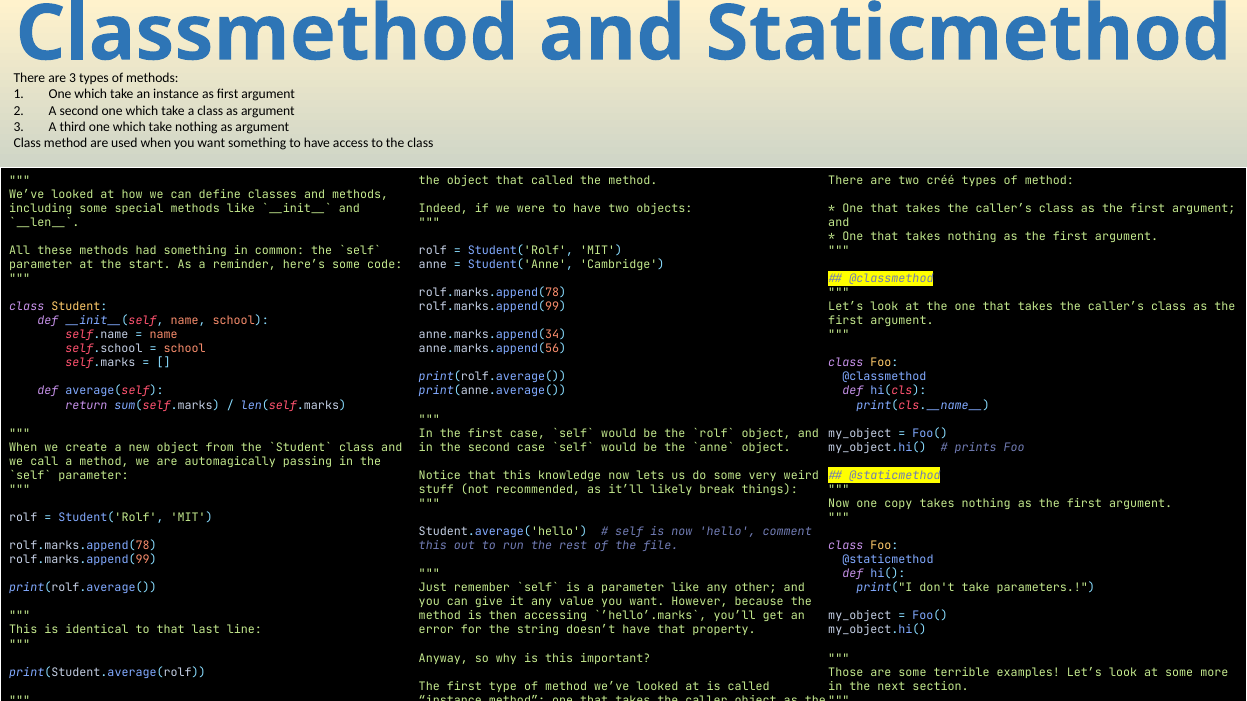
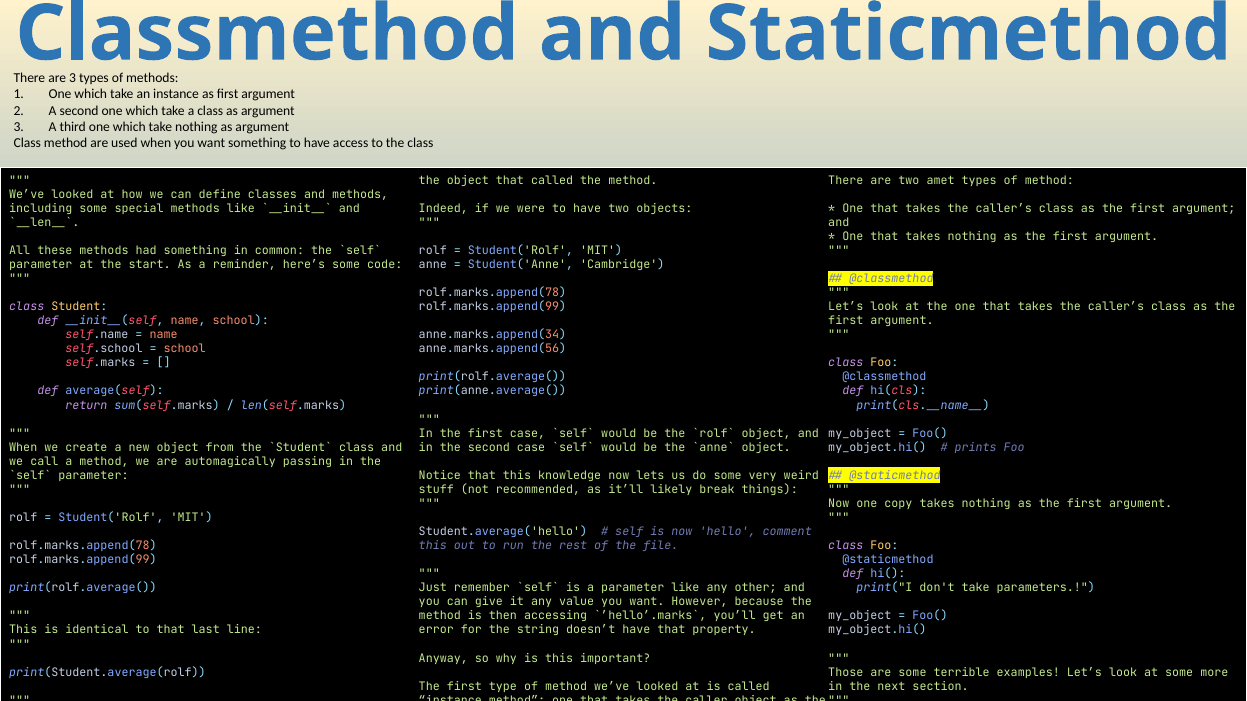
créé: créé -> amet
